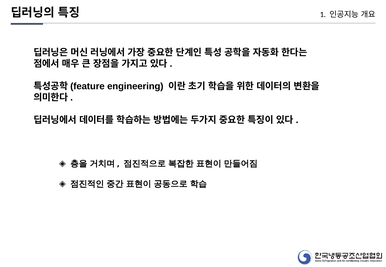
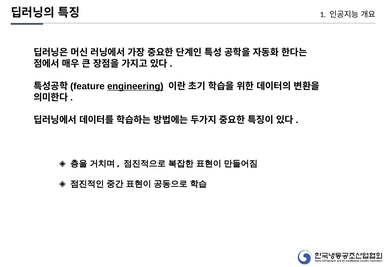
engineering underline: none -> present
